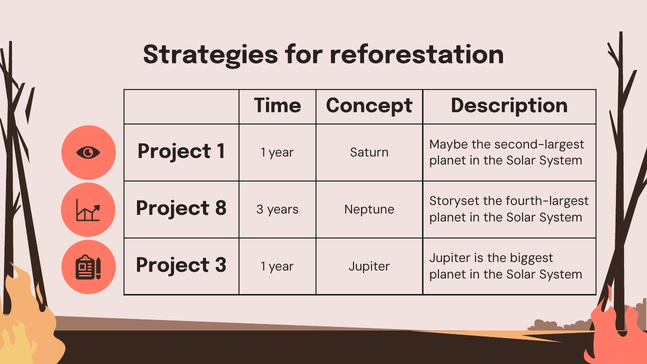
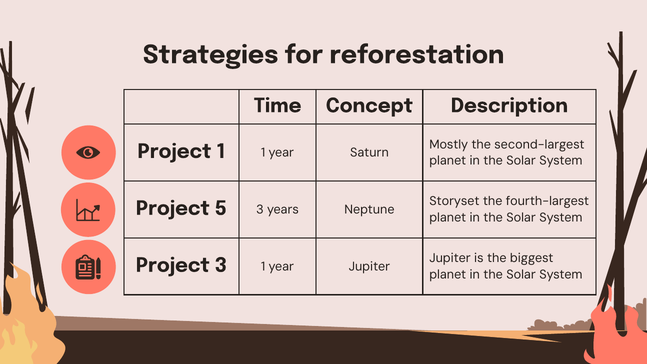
Maybe: Maybe -> Mostly
8: 8 -> 5
